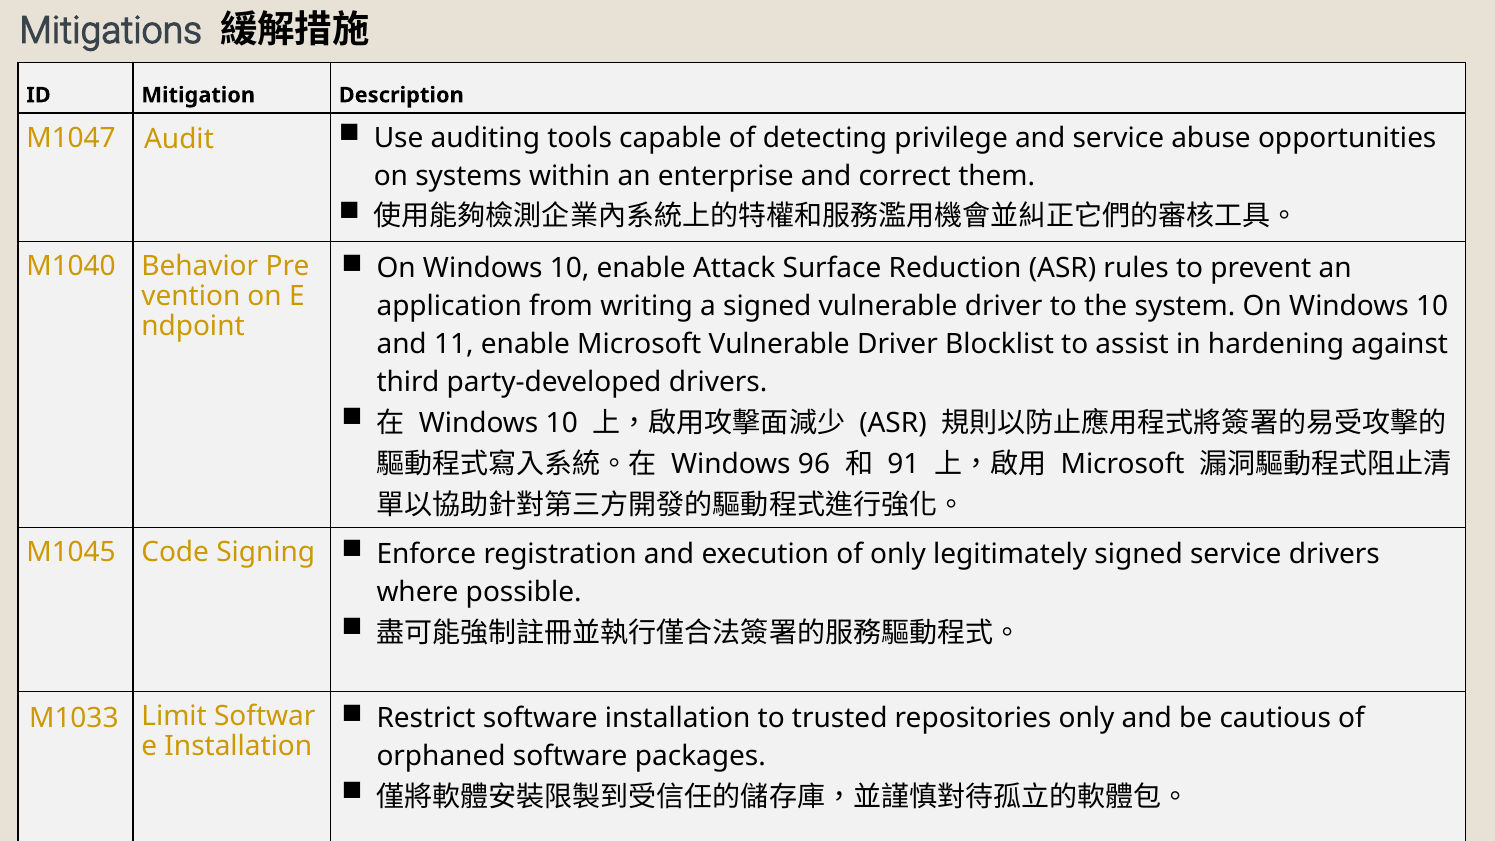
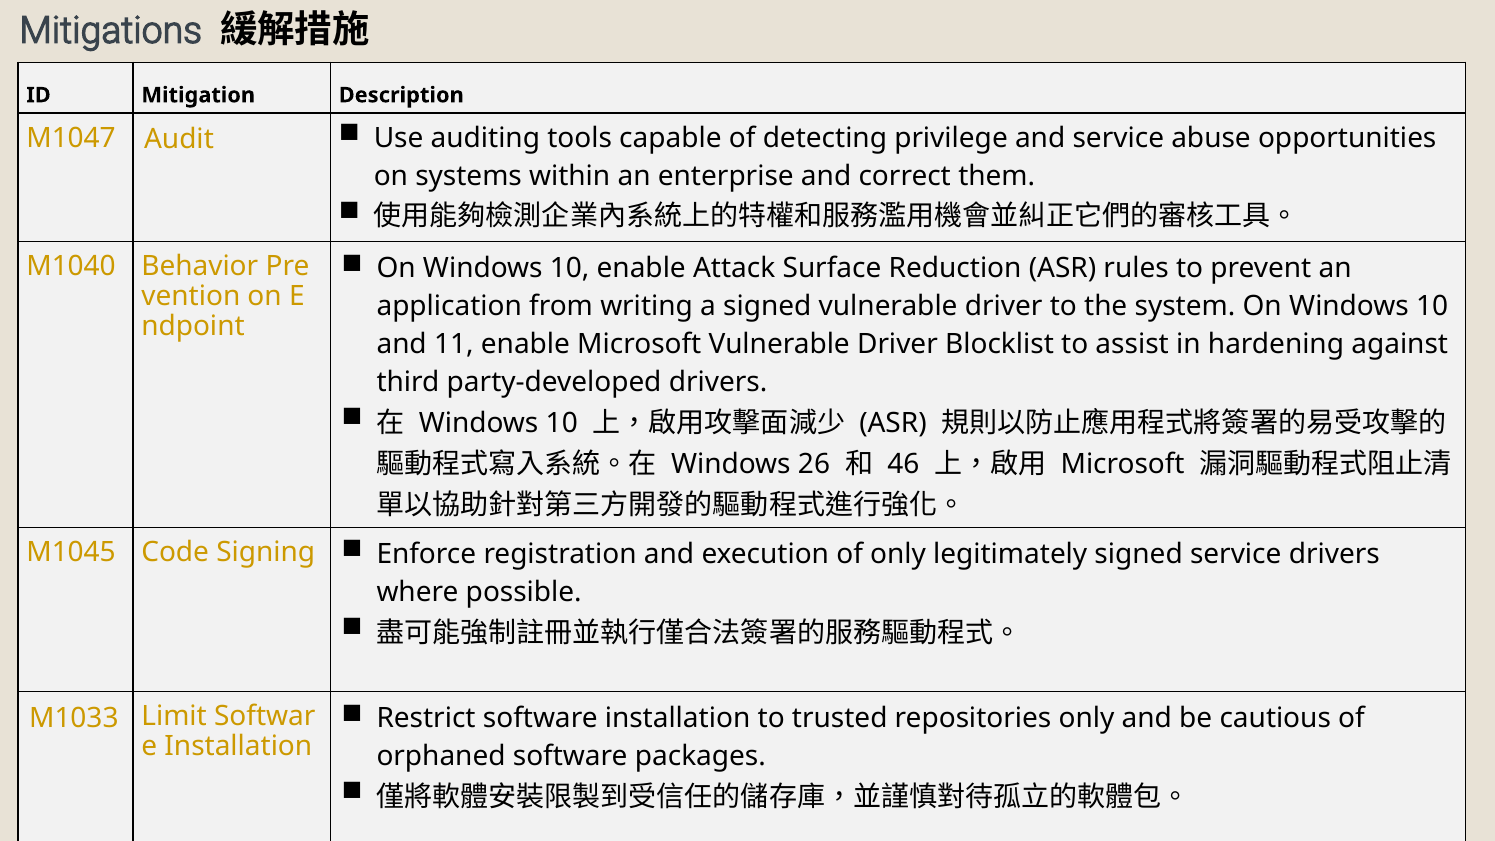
96: 96 -> 26
91: 91 -> 46
